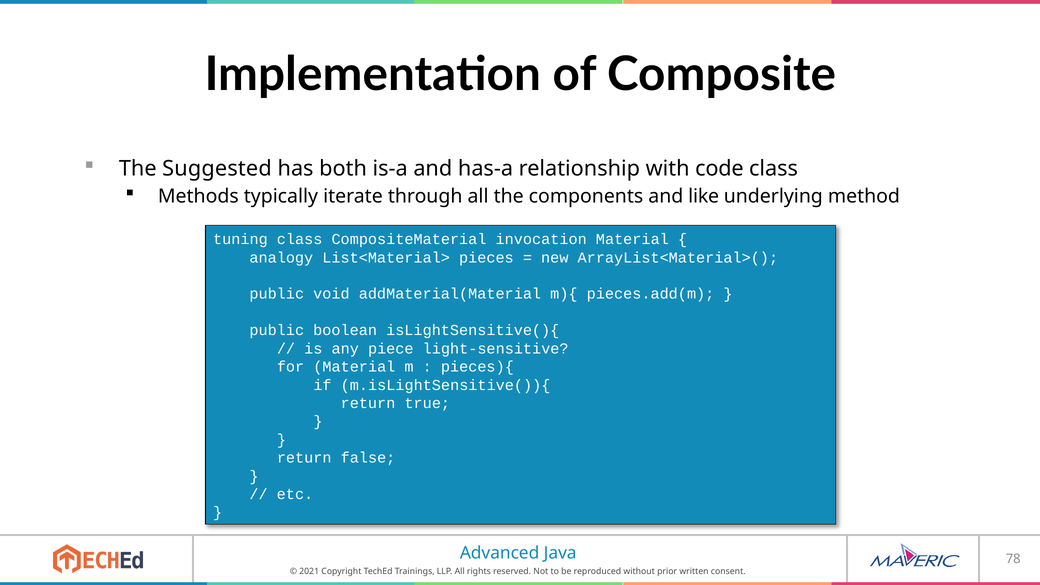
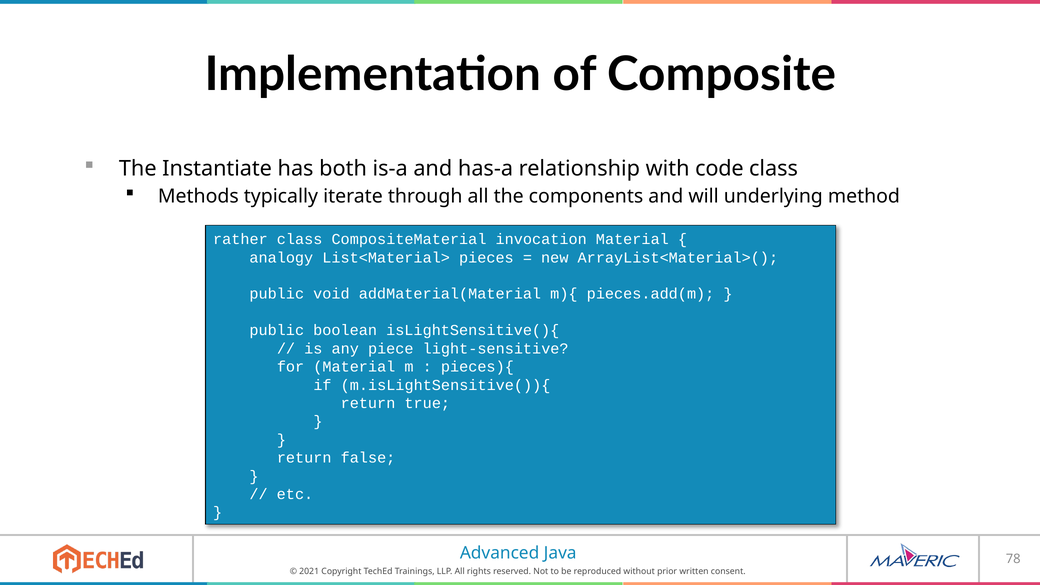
Suggested: Suggested -> Instantiate
like: like -> will
tuning: tuning -> rather
